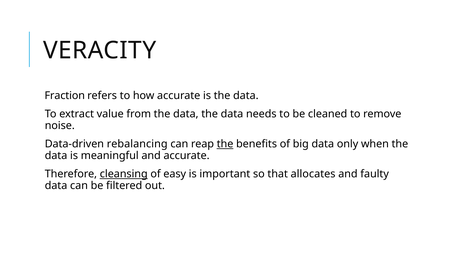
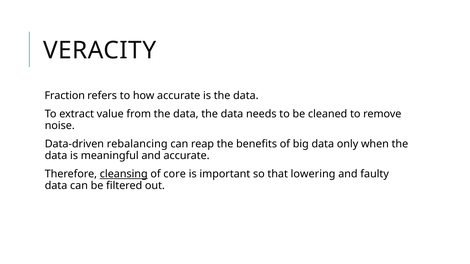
the at (225, 144) underline: present -> none
easy: easy -> core
allocates: allocates -> lowering
